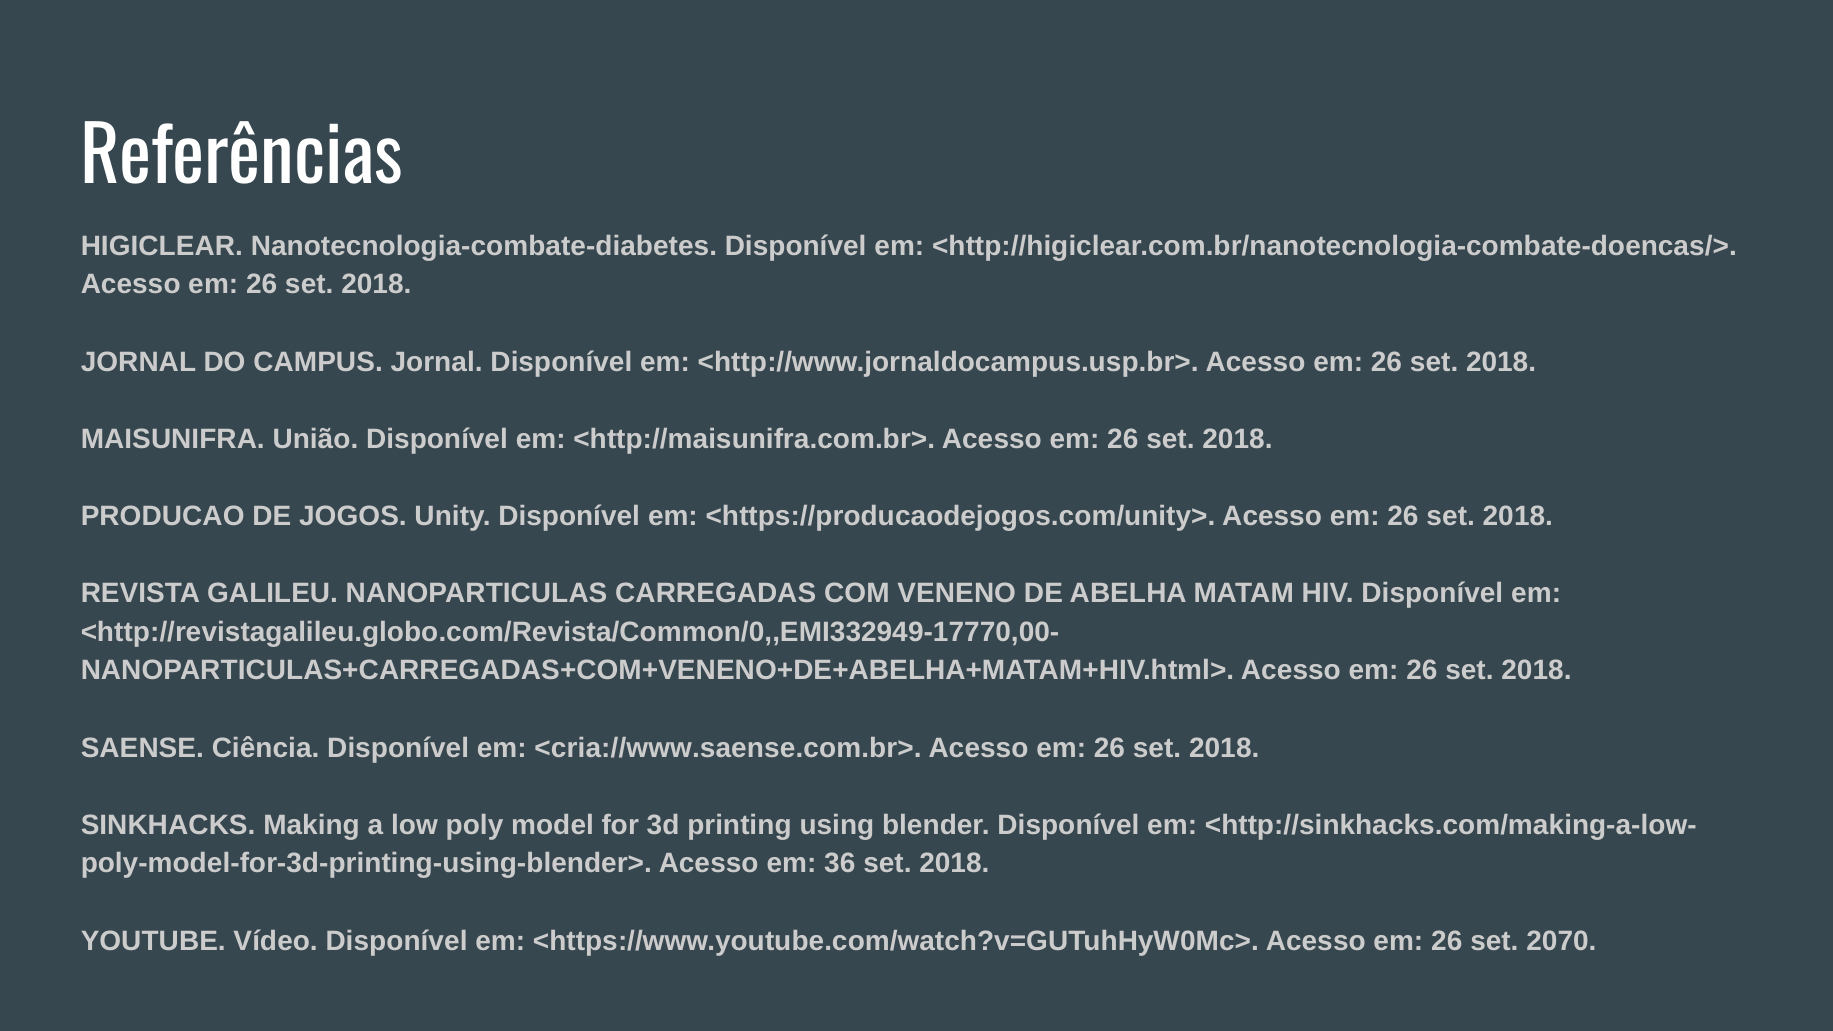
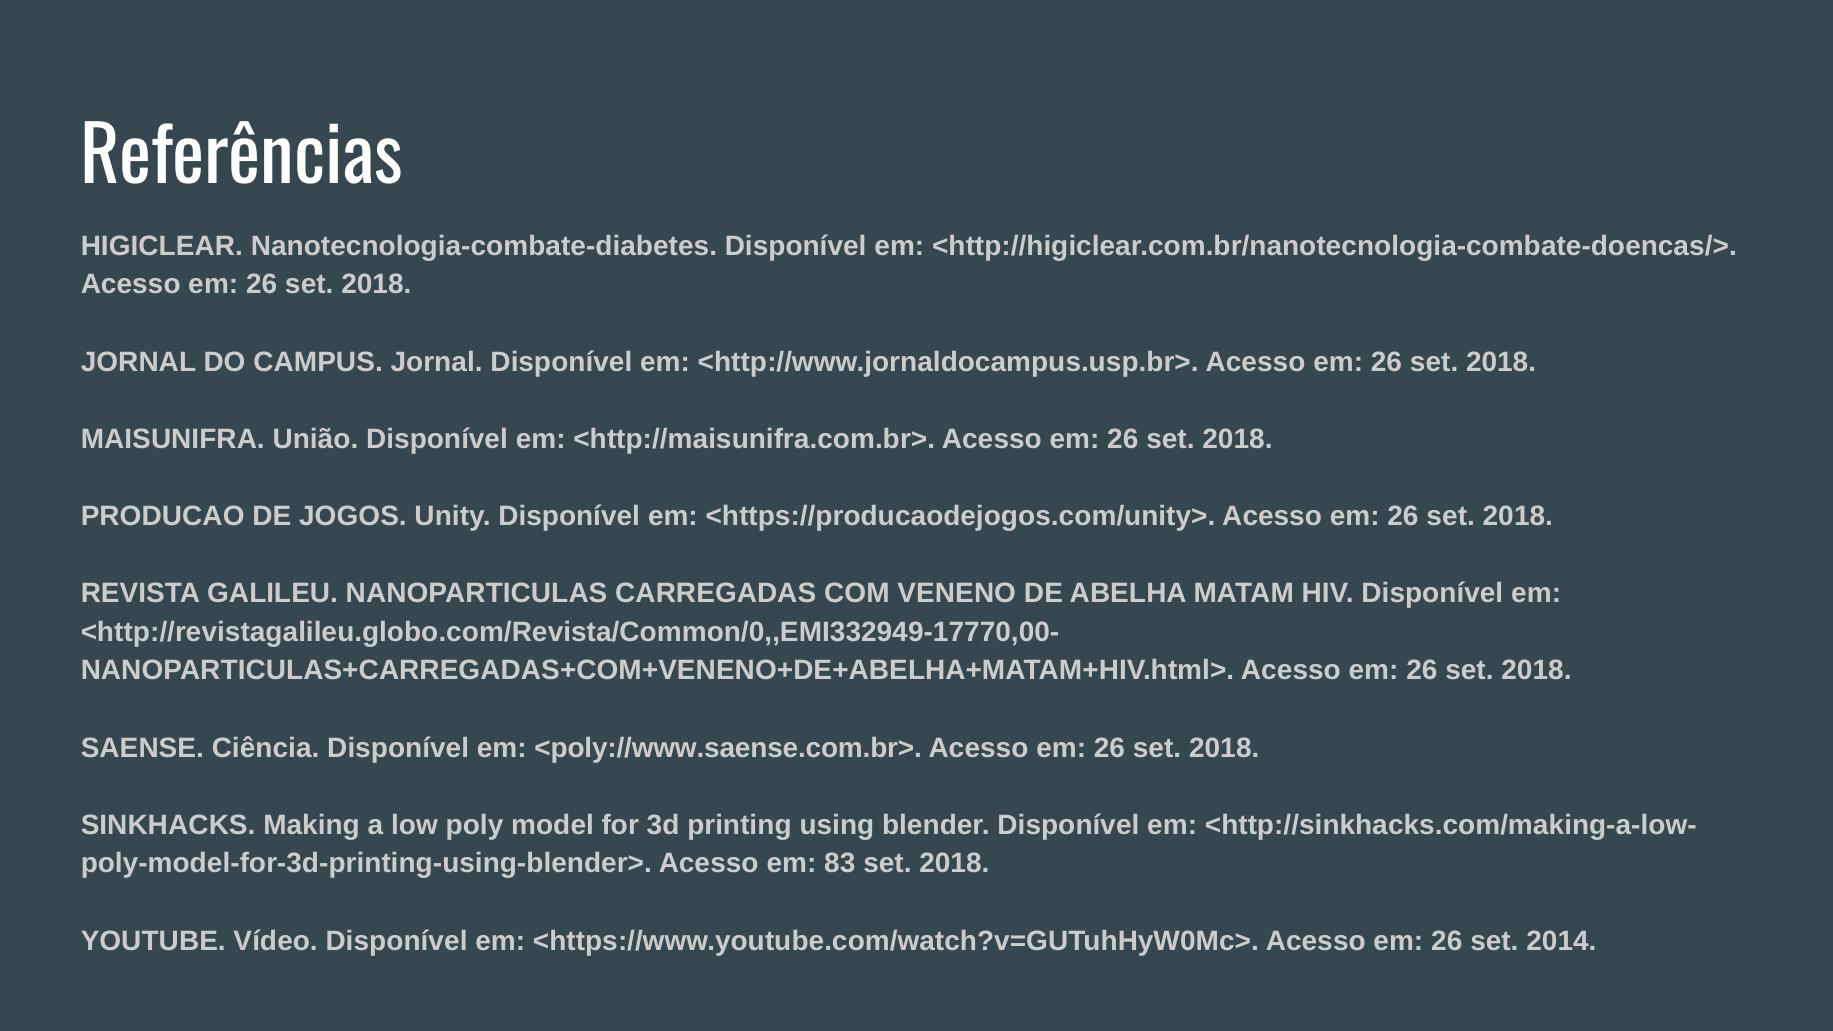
<cria://www.saense.com.br>: <cria://www.saense.com.br> -> <poly://www.saense.com.br>
36: 36 -> 83
2070: 2070 -> 2014
